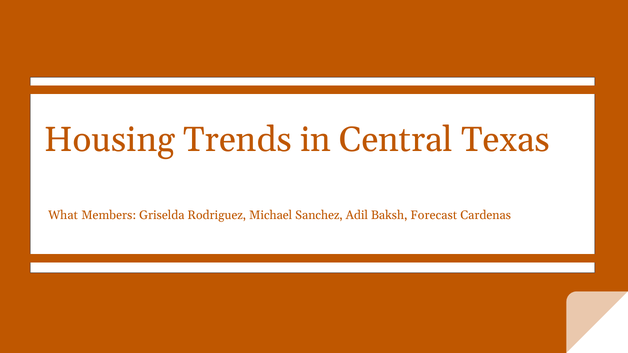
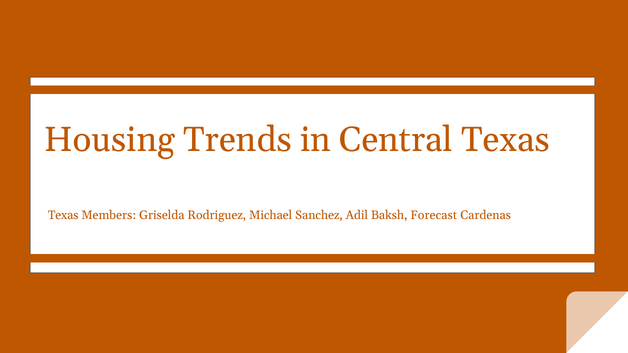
What at (63, 215): What -> Texas
